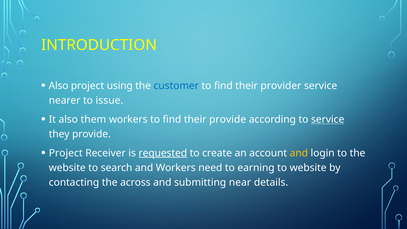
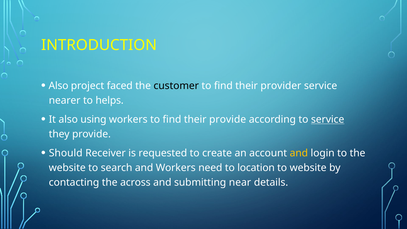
using: using -> faced
customer colour: blue -> black
issue: issue -> helps
them: them -> using
Project at (66, 153): Project -> Should
requested underline: present -> none
earning: earning -> location
